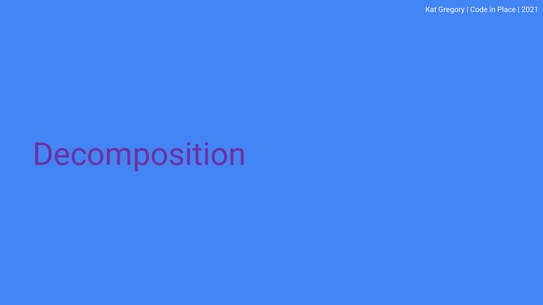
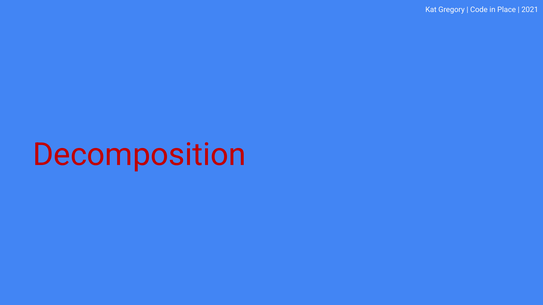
Decomposition colour: purple -> red
